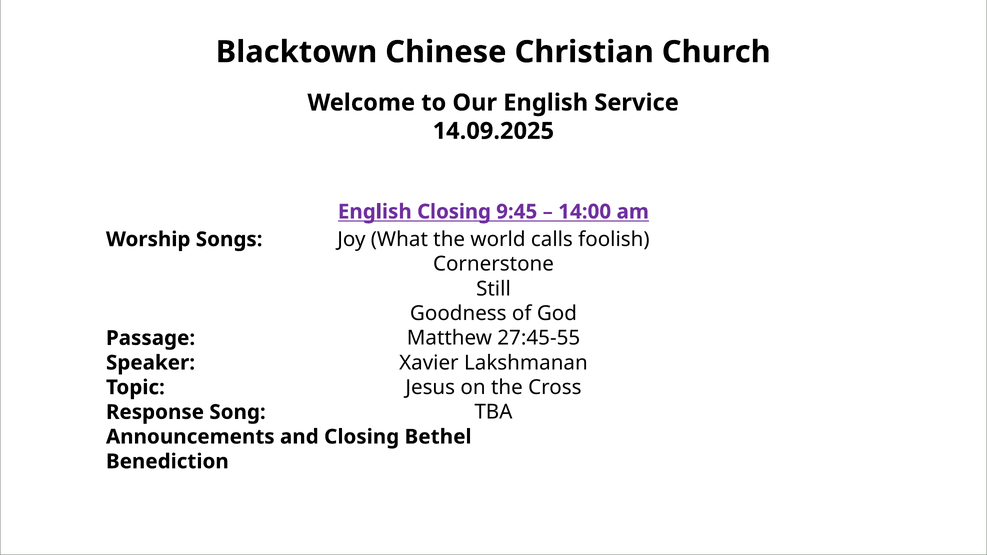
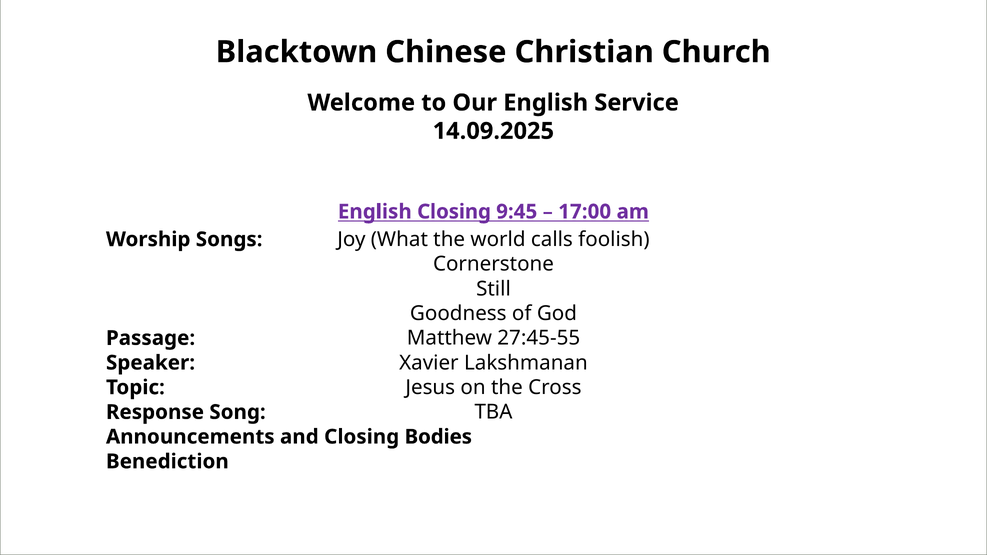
14:00: 14:00 -> 17:00
Bethel: Bethel -> Bodies
